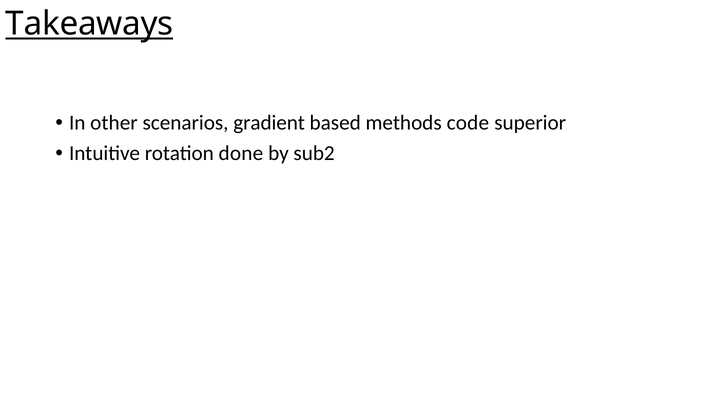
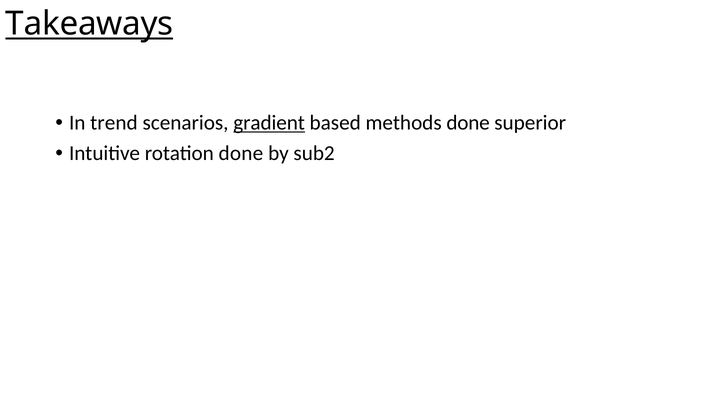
other: other -> trend
gradient underline: none -> present
methods code: code -> done
